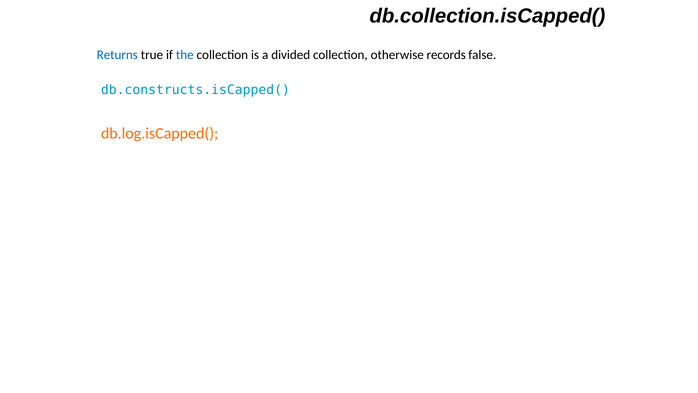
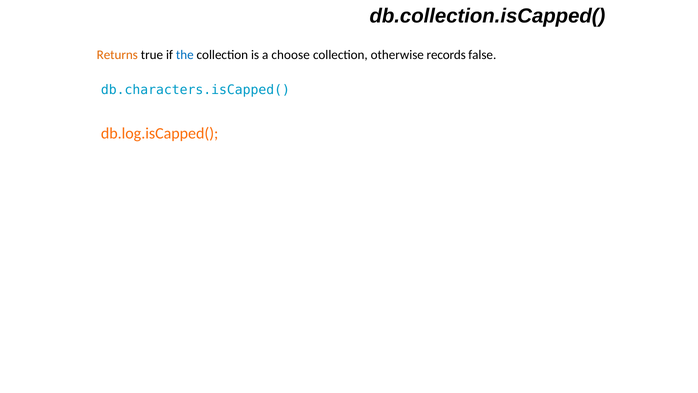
Returns colour: blue -> orange
divided: divided -> choose
db.constructs.isCapped(: db.constructs.isCapped( -> db.characters.isCapped(
